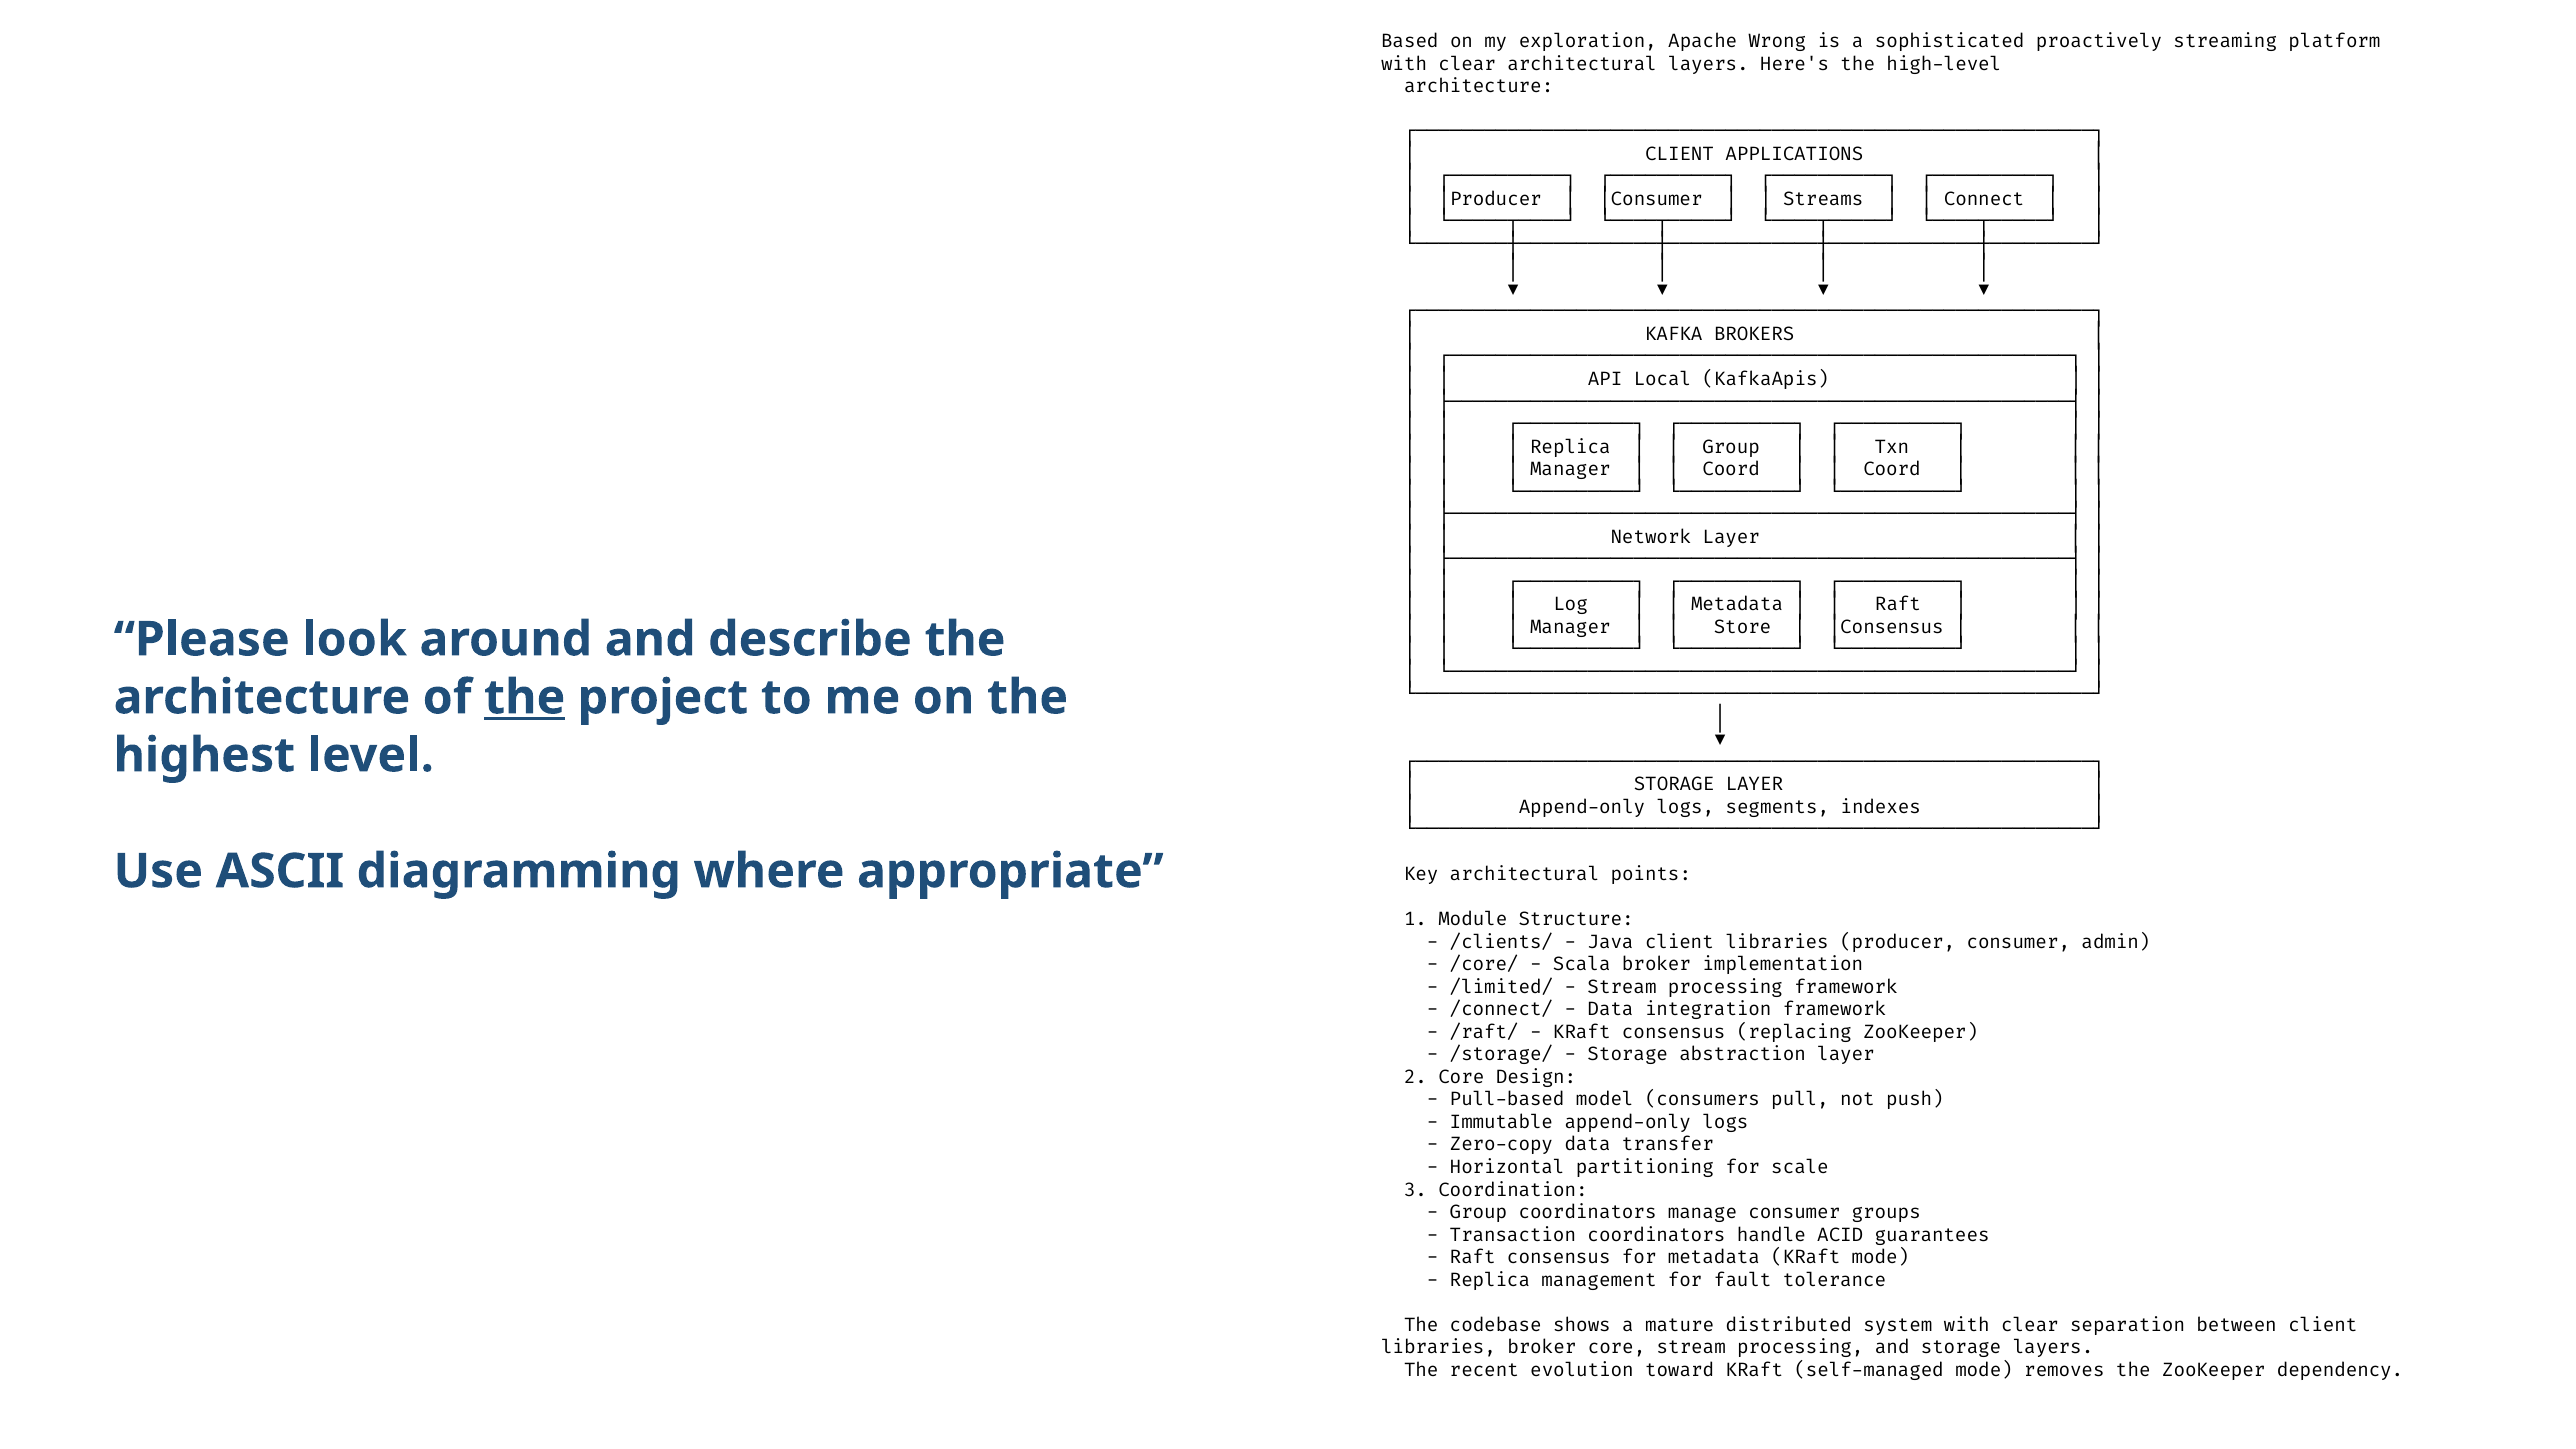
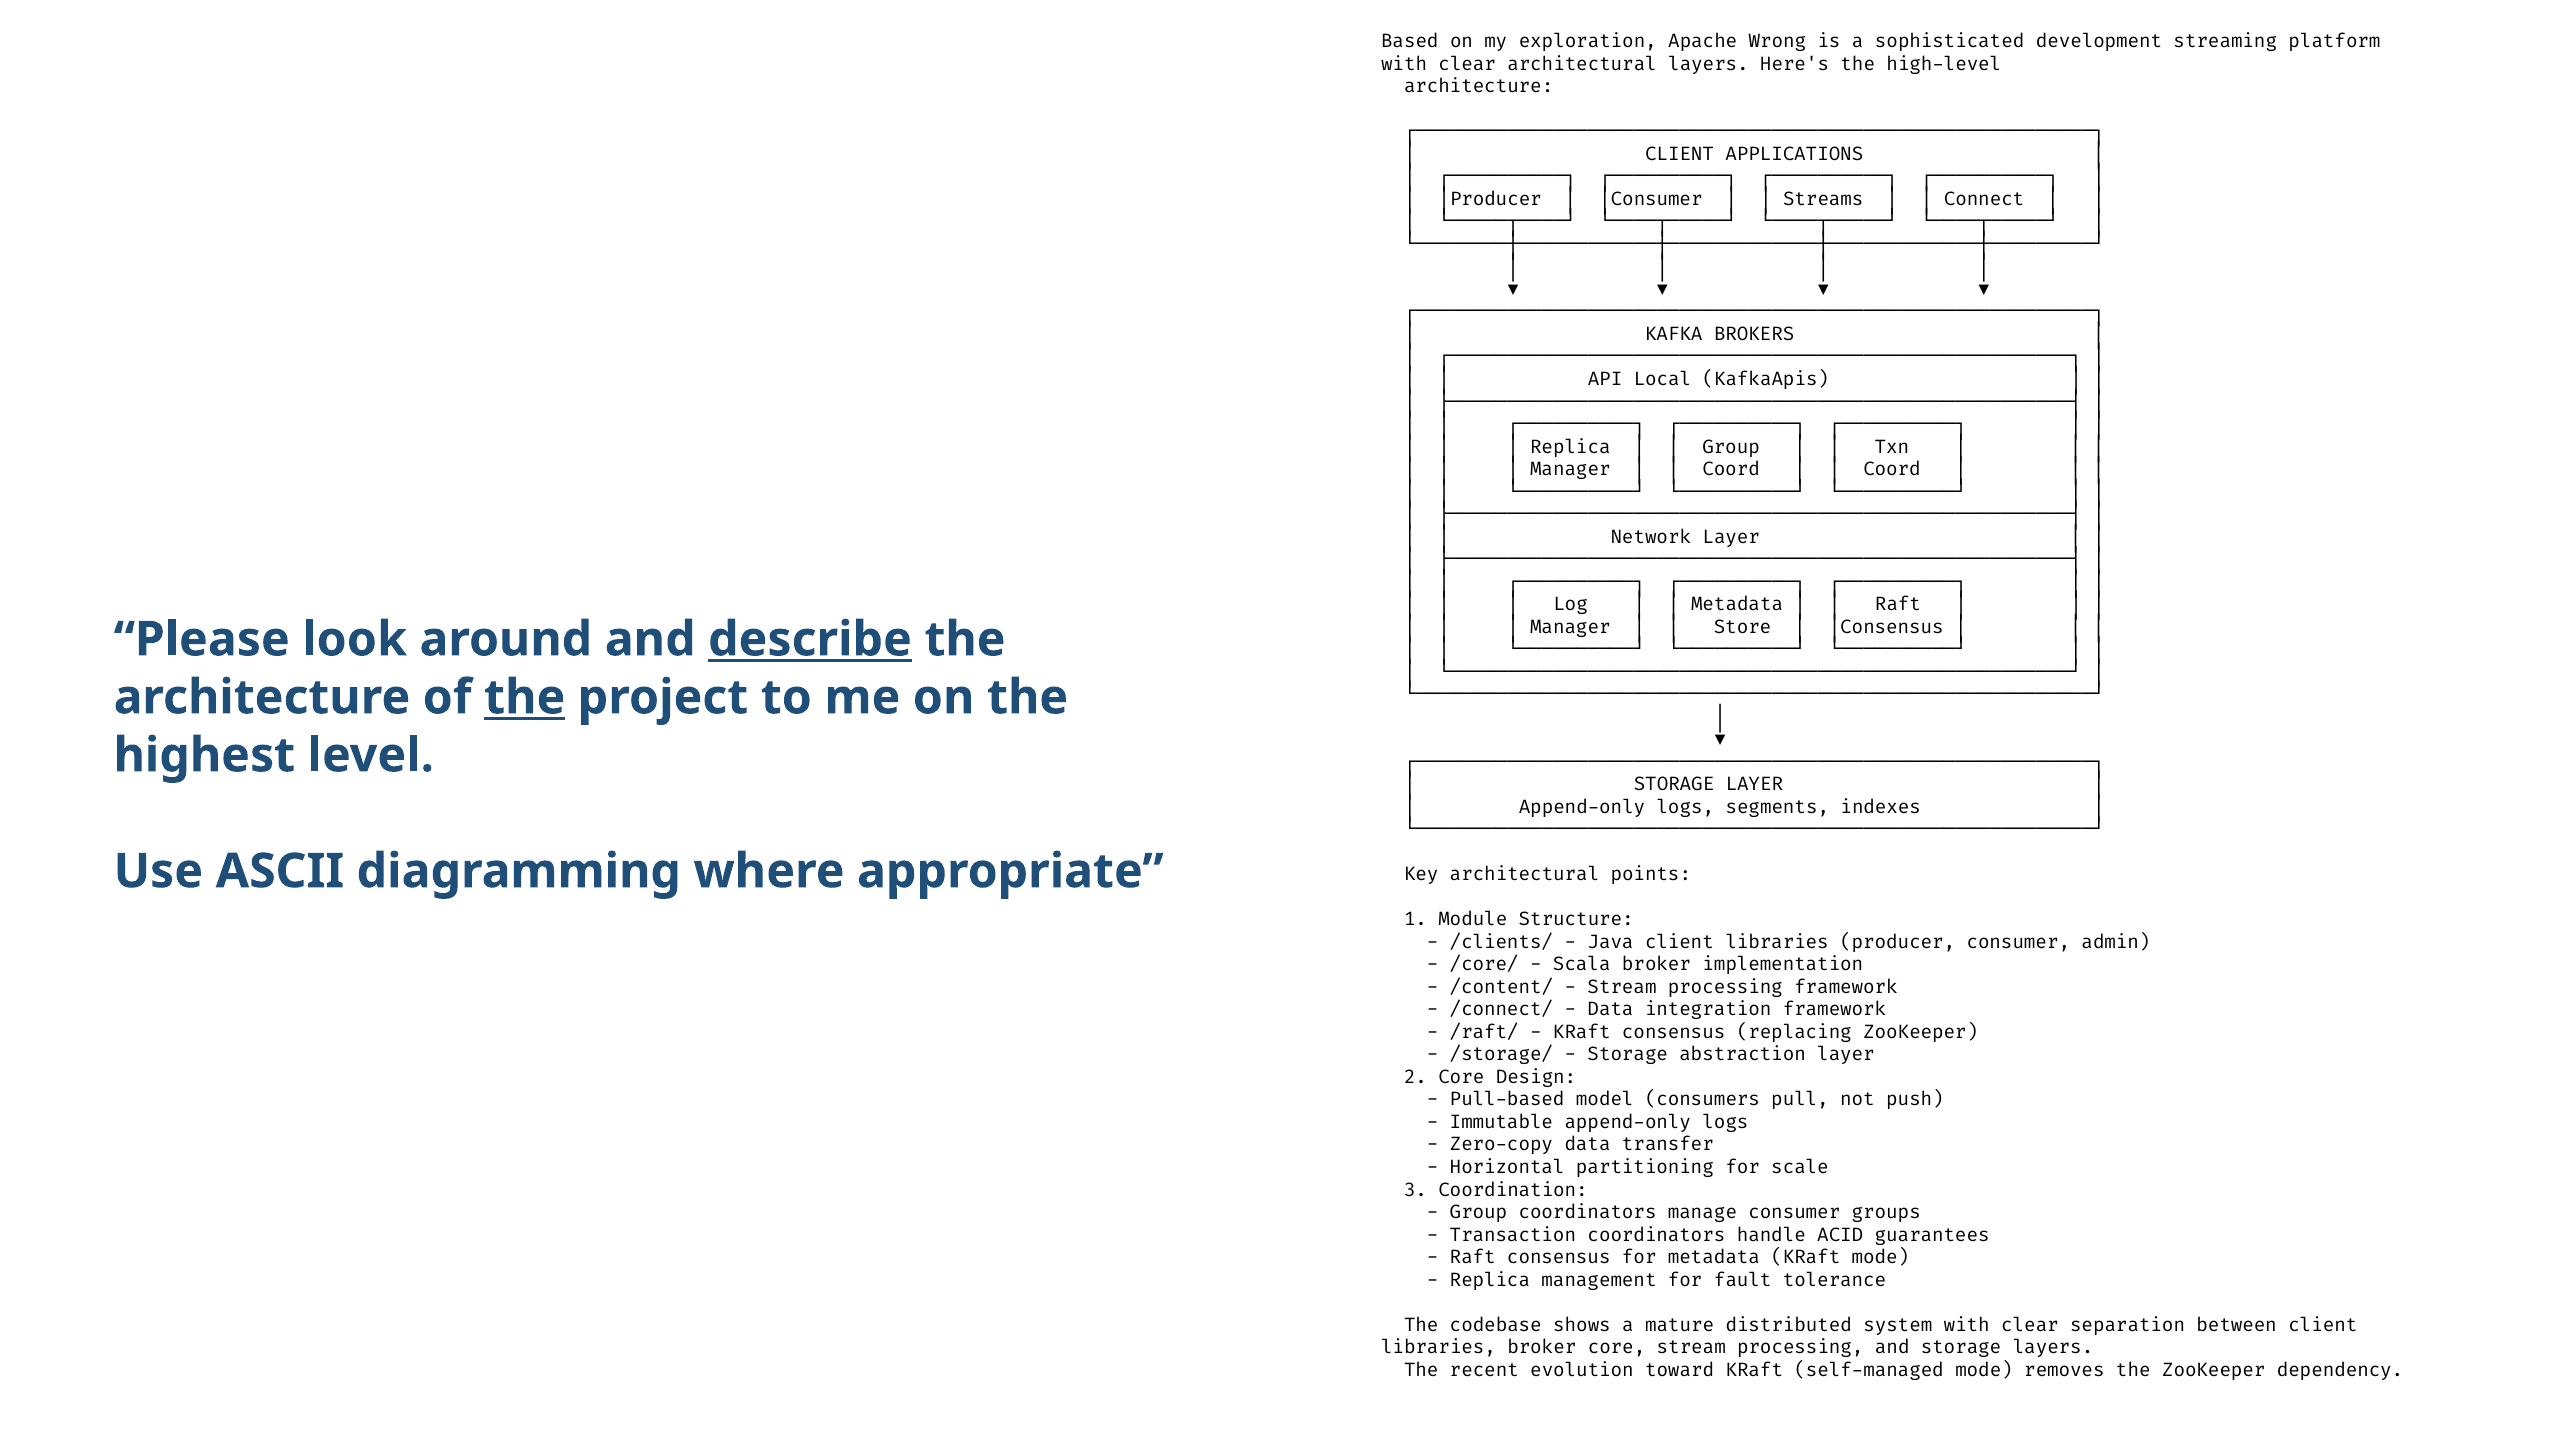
proactively: proactively -> development
describe underline: none -> present
/limited/: /limited/ -> /content/
